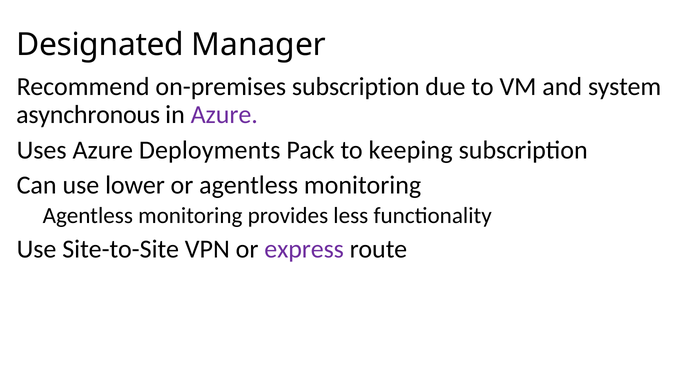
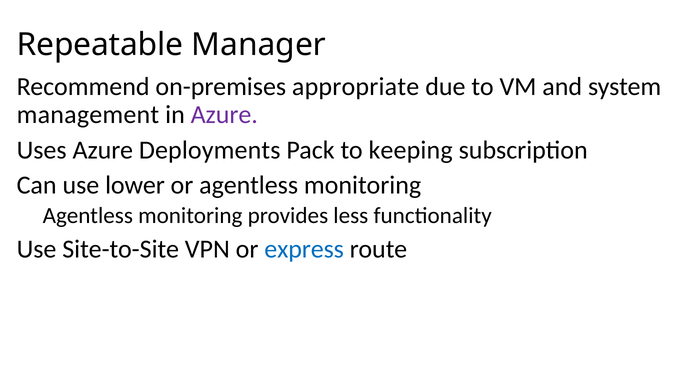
Designated: Designated -> Repeatable
on-premises subscription: subscription -> appropriate
asynchronous: asynchronous -> management
express colour: purple -> blue
